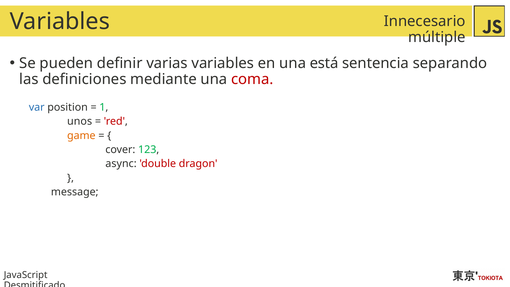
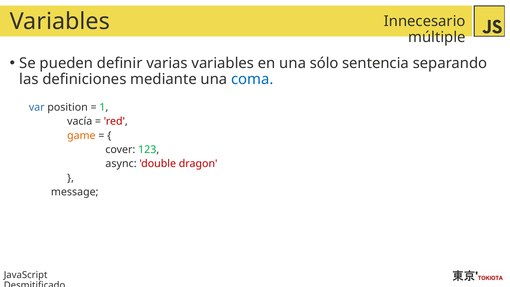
está: está -> sólo
coma colour: red -> blue
unos: unos -> vacía
